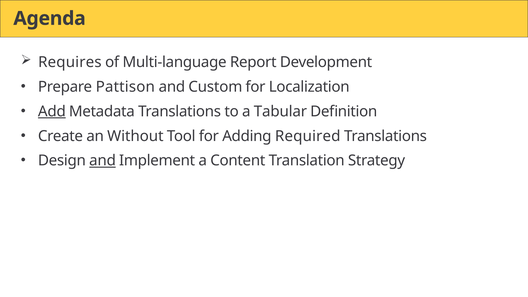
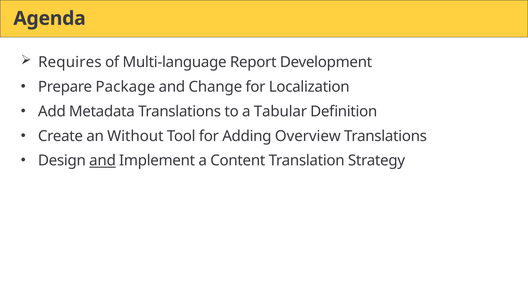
Pattison: Pattison -> Package
Custom: Custom -> Change
Add underline: present -> none
Required: Required -> Overview
